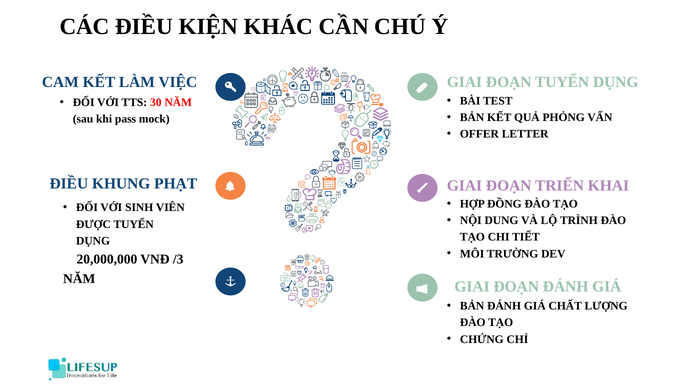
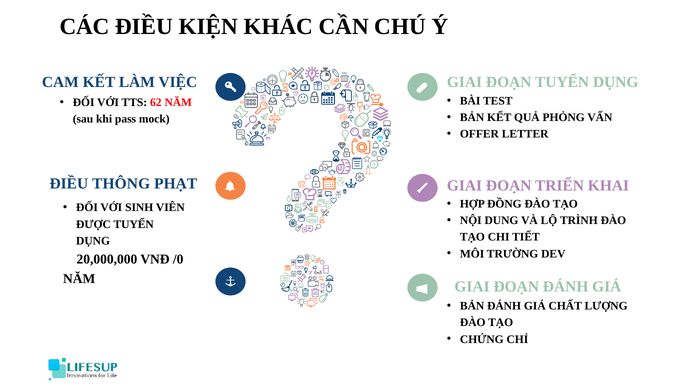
30: 30 -> 62
KHUNG: KHUNG -> THÔNG
/3: /3 -> /0
